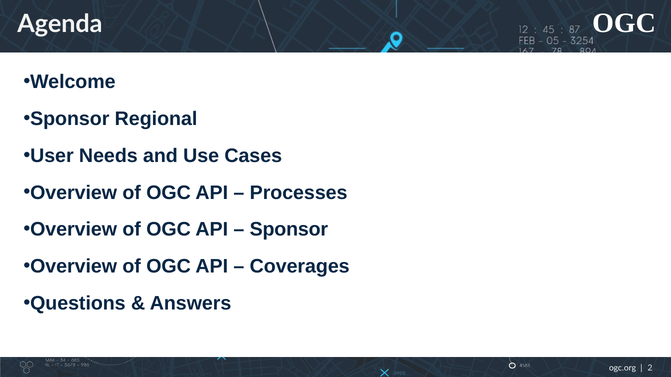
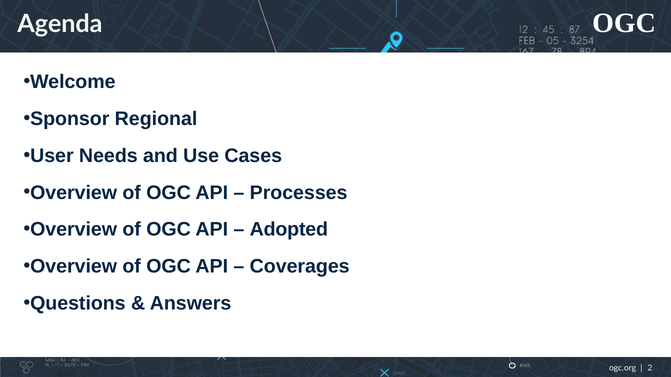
Sponsor at (289, 230): Sponsor -> Adopted
